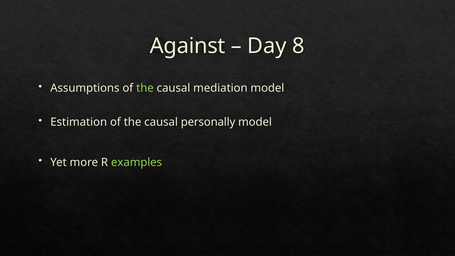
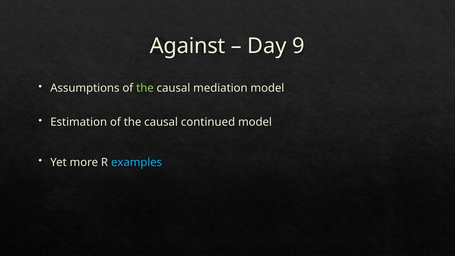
8: 8 -> 9
personally: personally -> continued
examples colour: light green -> light blue
